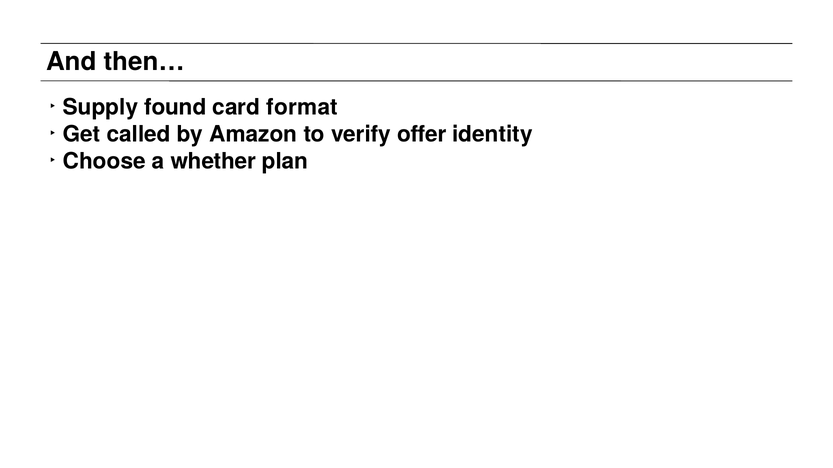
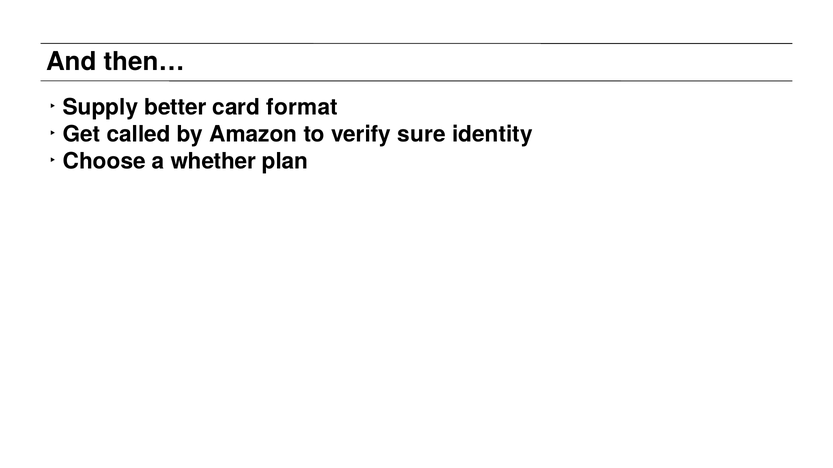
found: found -> better
offer: offer -> sure
